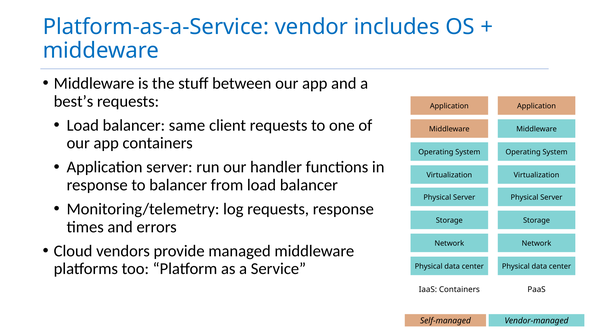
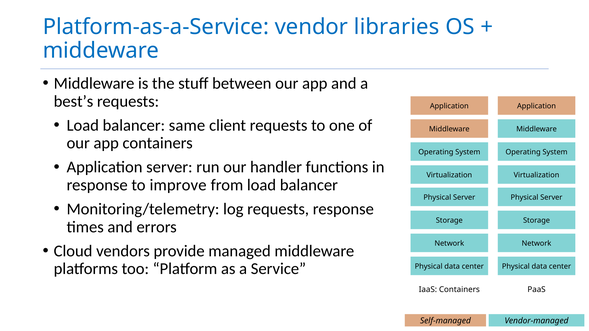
includes: includes -> libraries
to balancer: balancer -> improve
